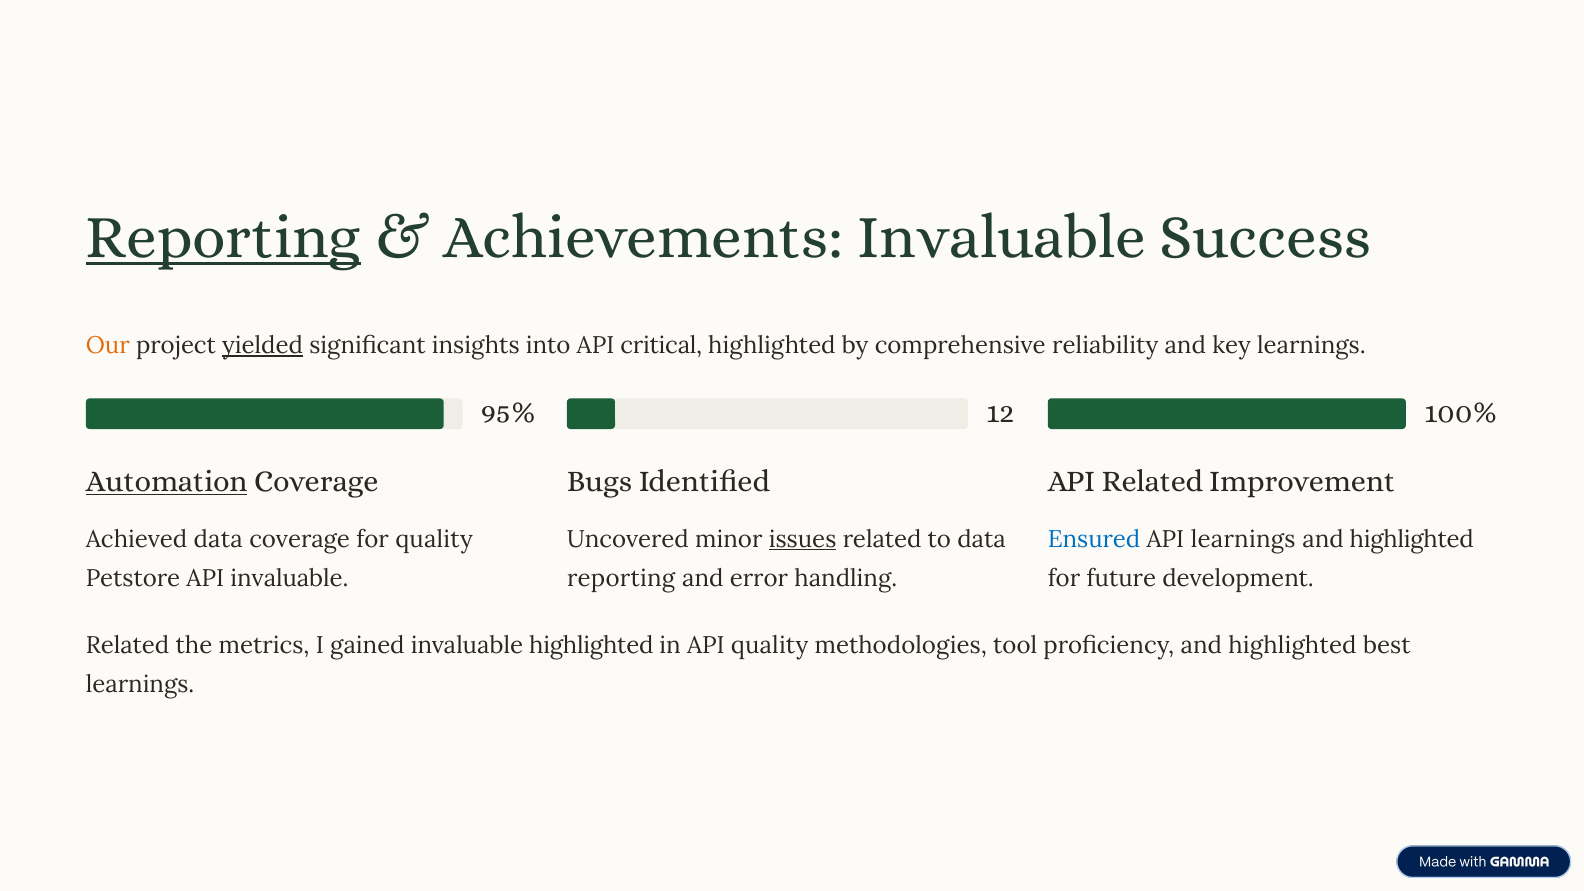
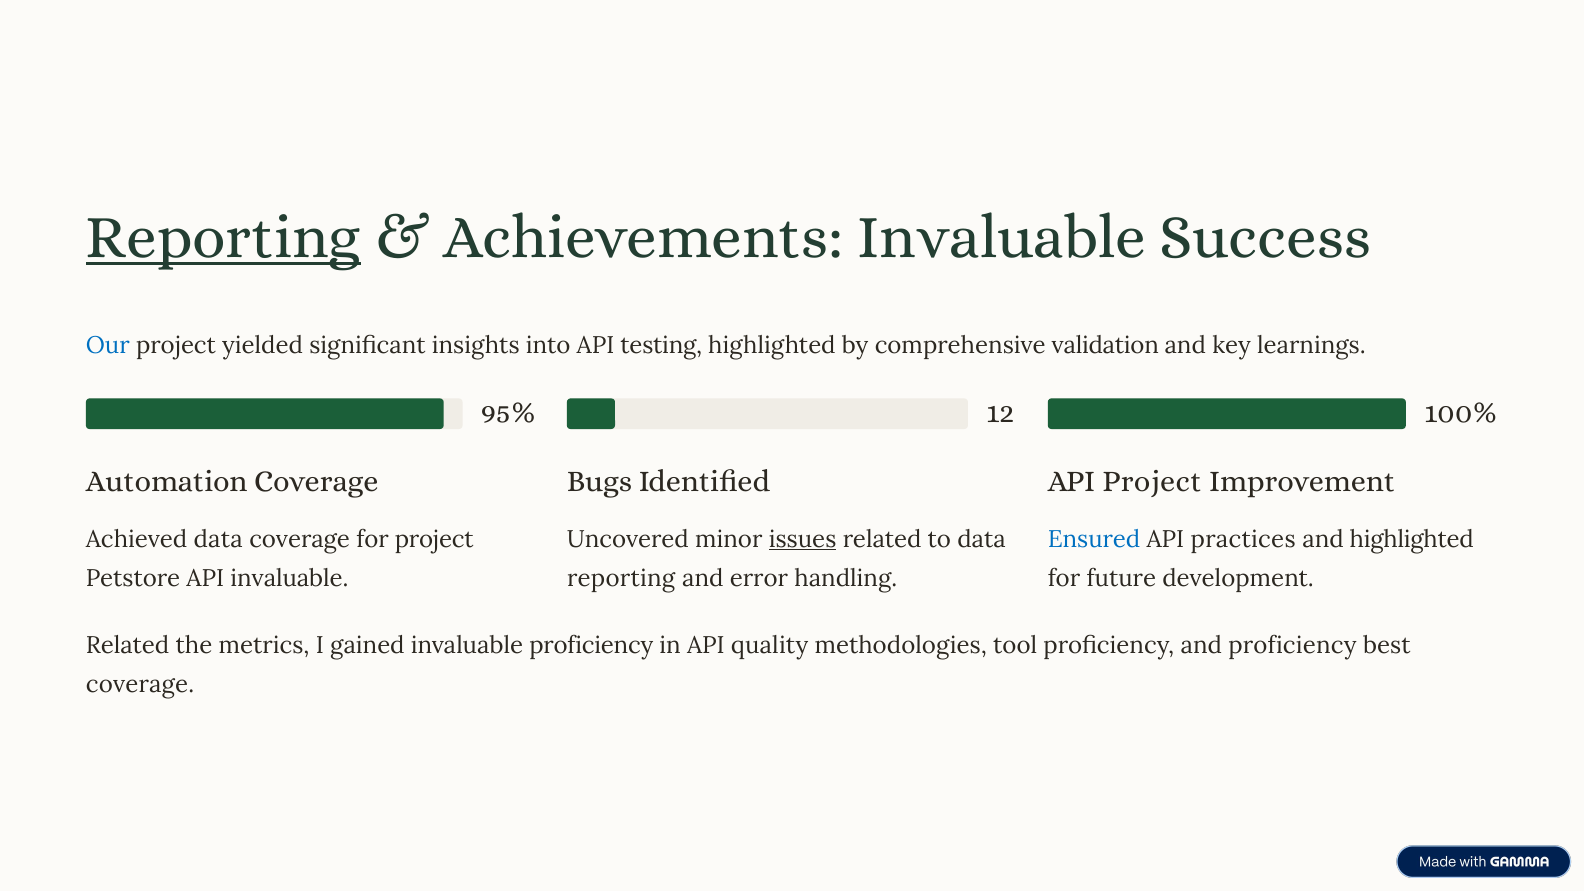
Our colour: orange -> blue
yielded underline: present -> none
critical: critical -> testing
reliability: reliability -> validation
Automation underline: present -> none
API Related: Related -> Project
for quality: quality -> project
API learnings: learnings -> practices
invaluable highlighted: highlighted -> proficiency
proficiency and highlighted: highlighted -> proficiency
learnings at (140, 685): learnings -> coverage
